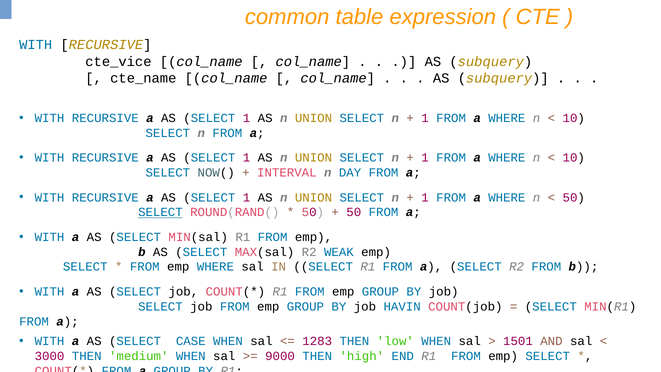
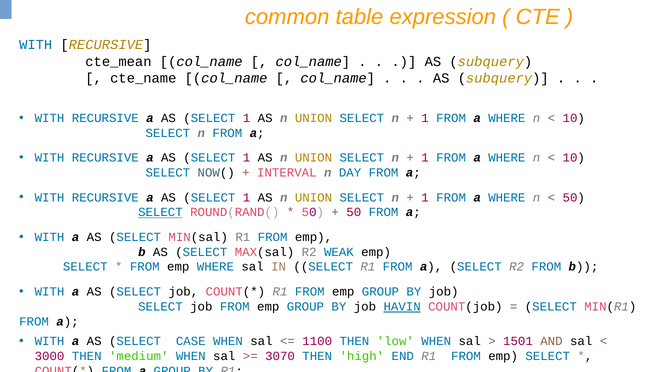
cte_vice: cte_vice -> cte_mean
HAVIN underline: none -> present
1283: 1283 -> 1100
9000: 9000 -> 3070
